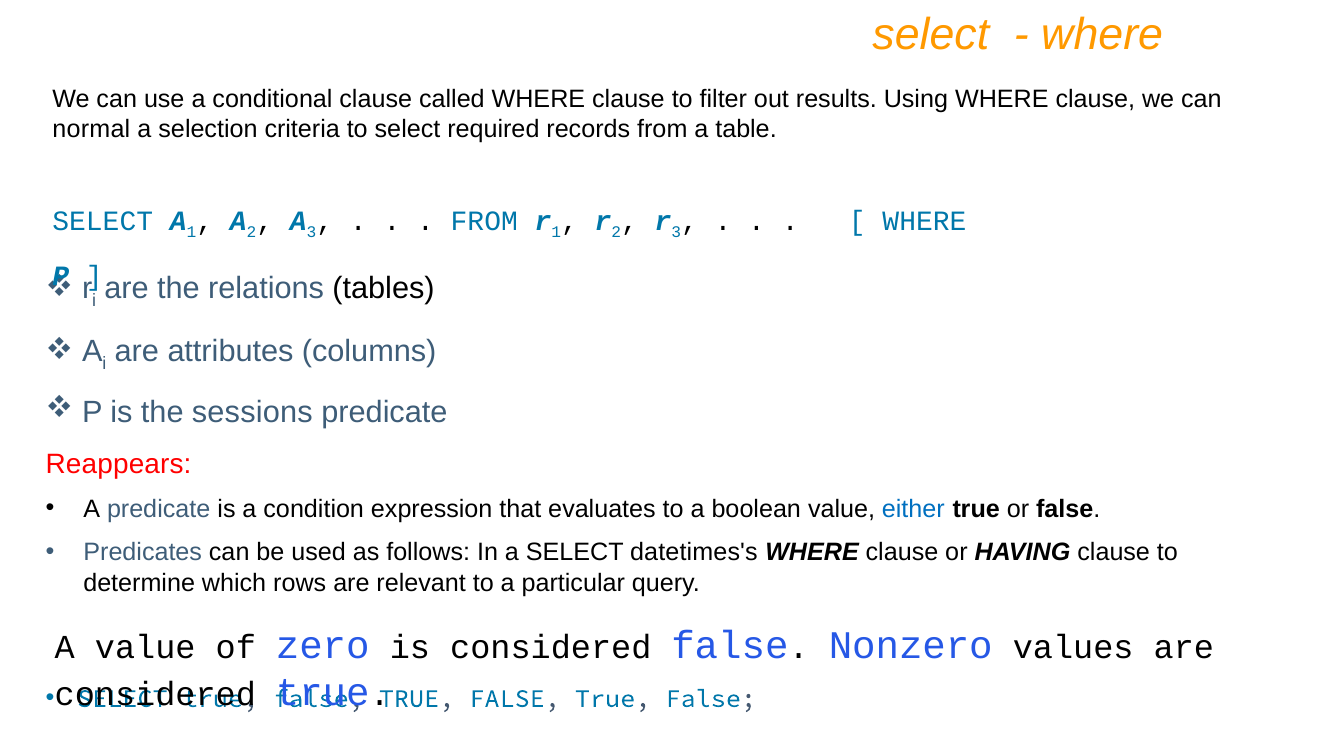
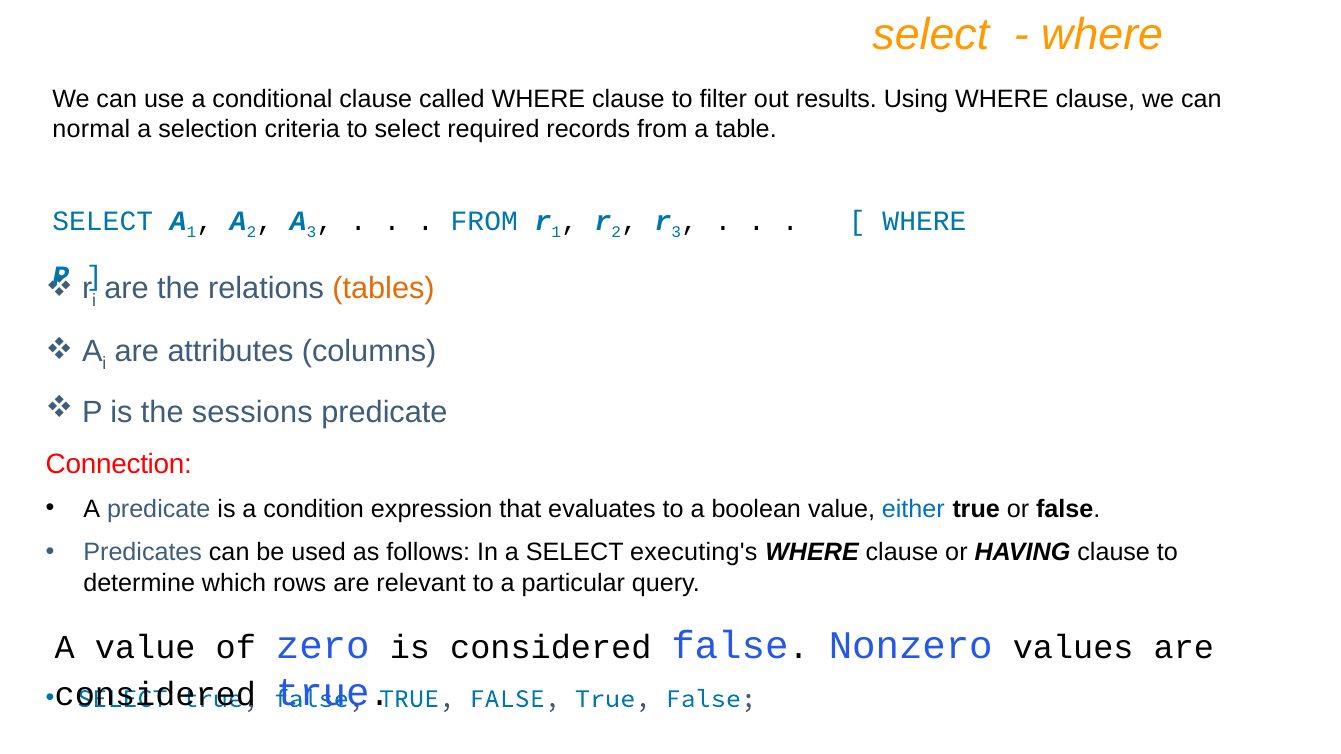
tables colour: black -> orange
Reappears: Reappears -> Connection
datetimes's: datetimes's -> executing's
